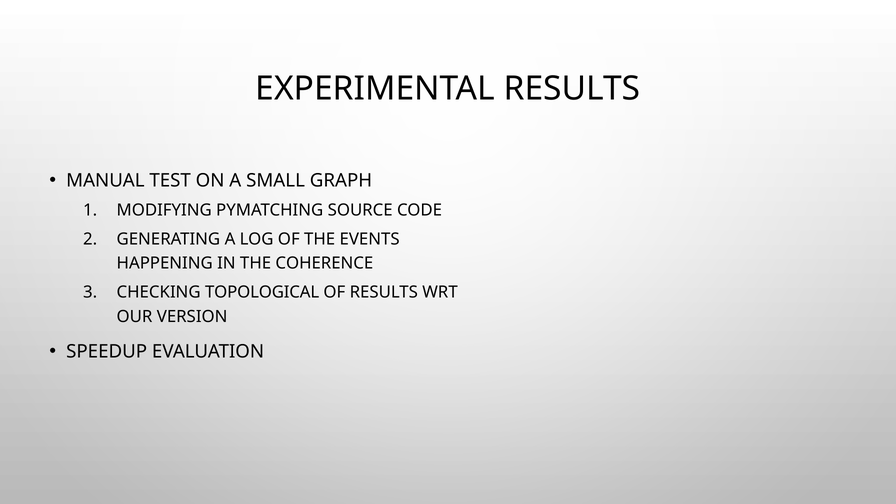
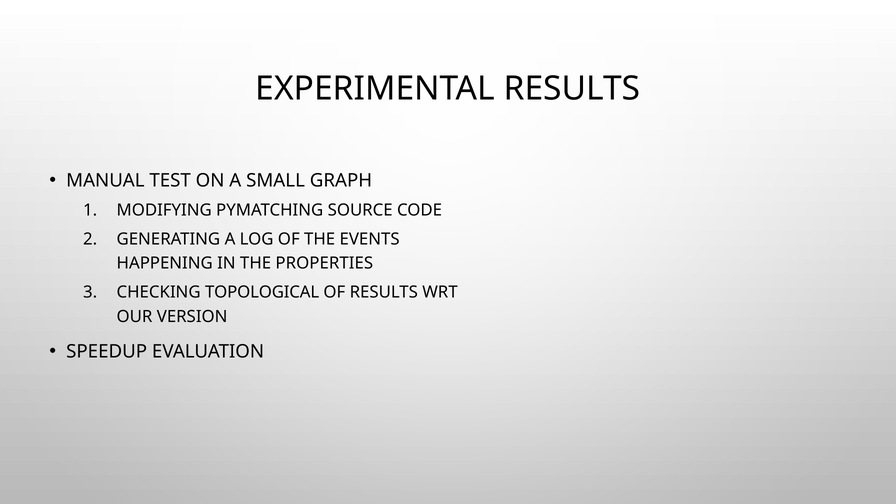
COHERENCE: COHERENCE -> PROPERTIES
